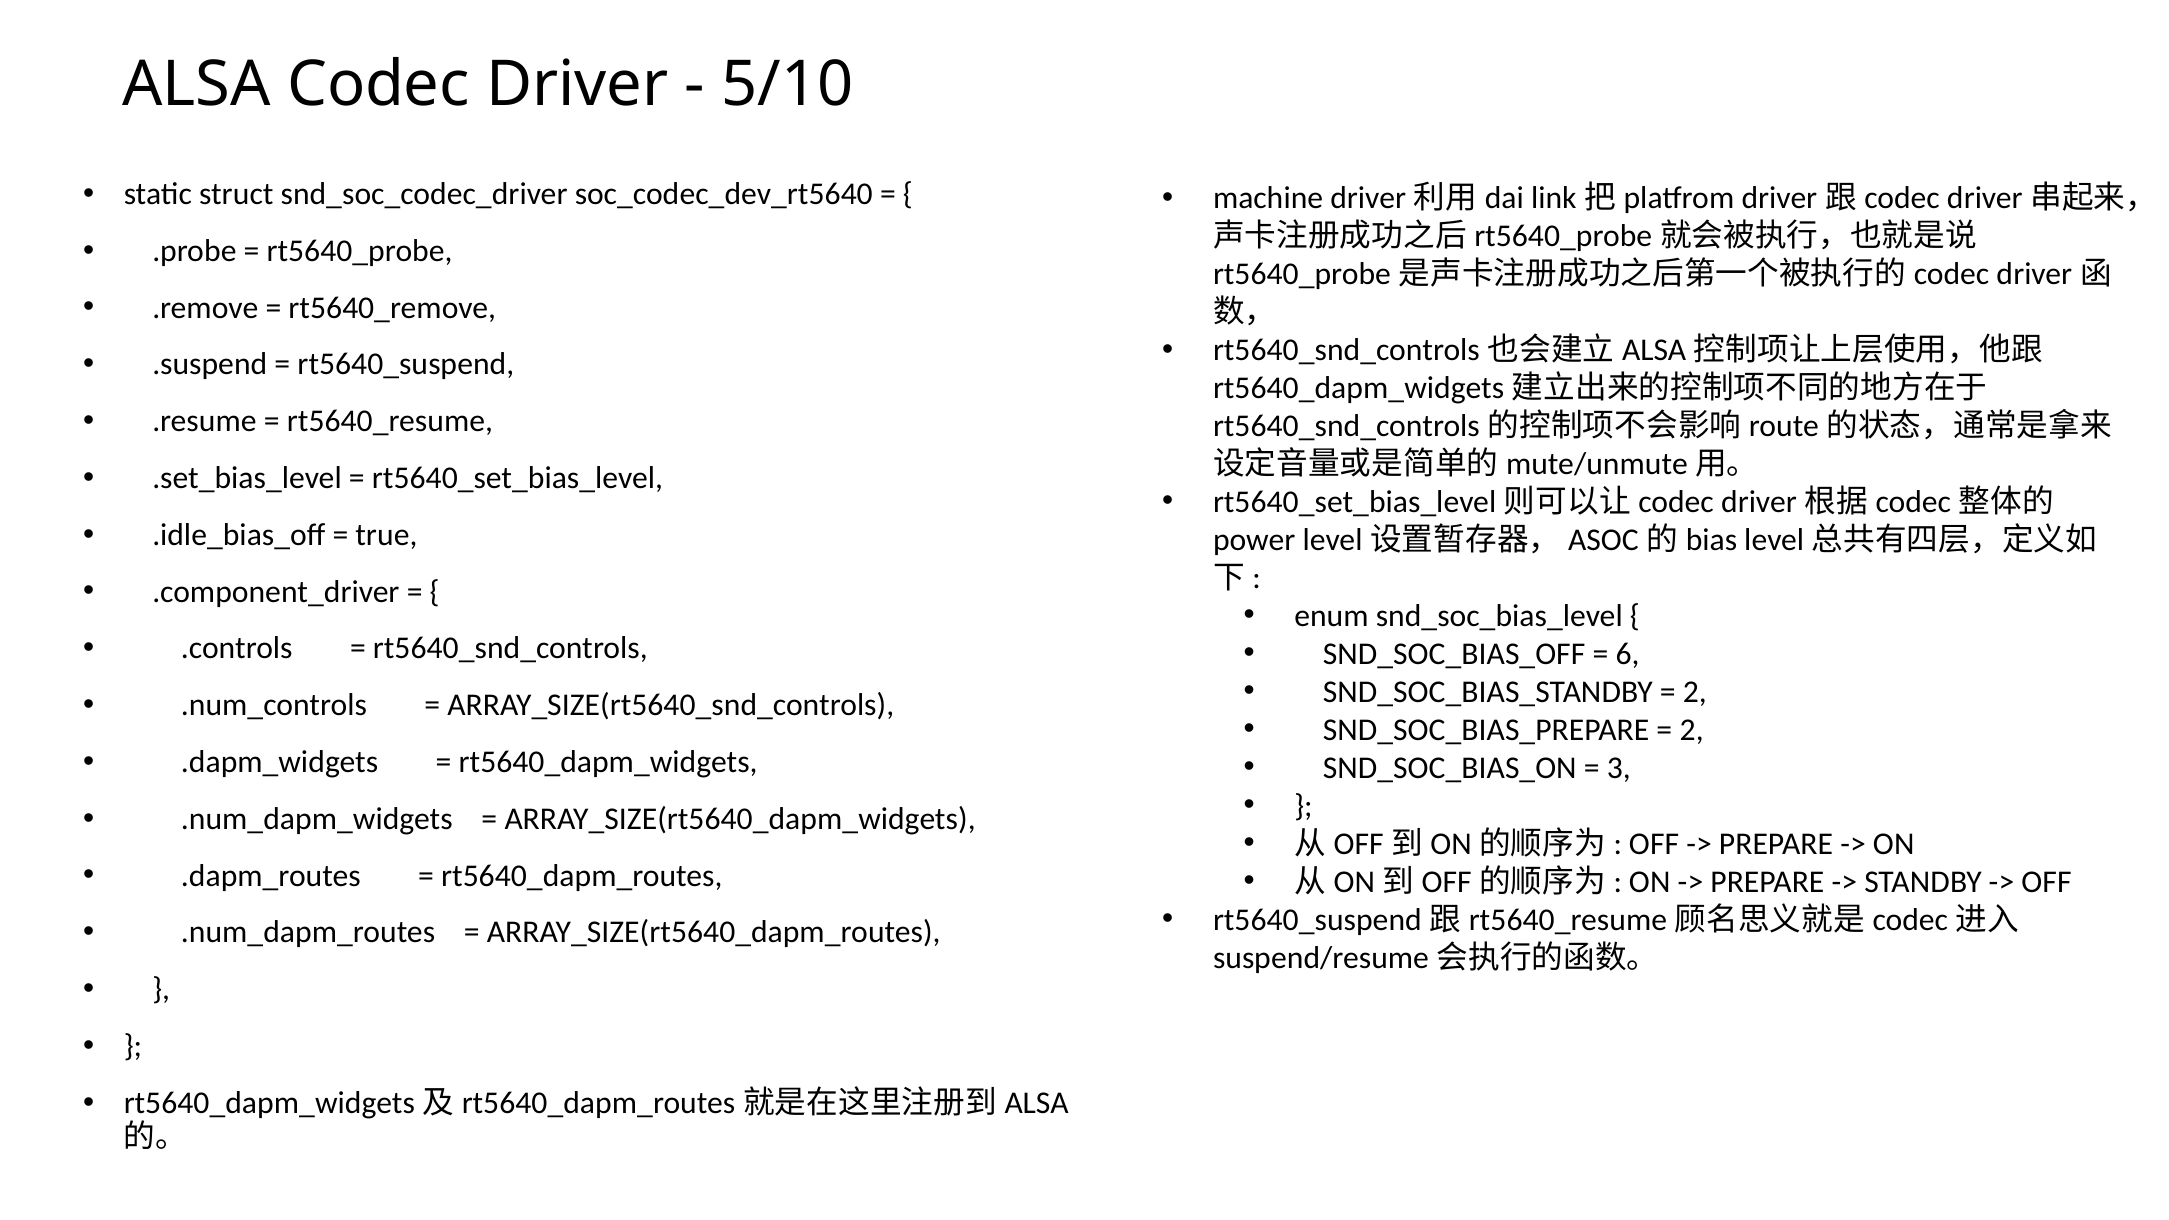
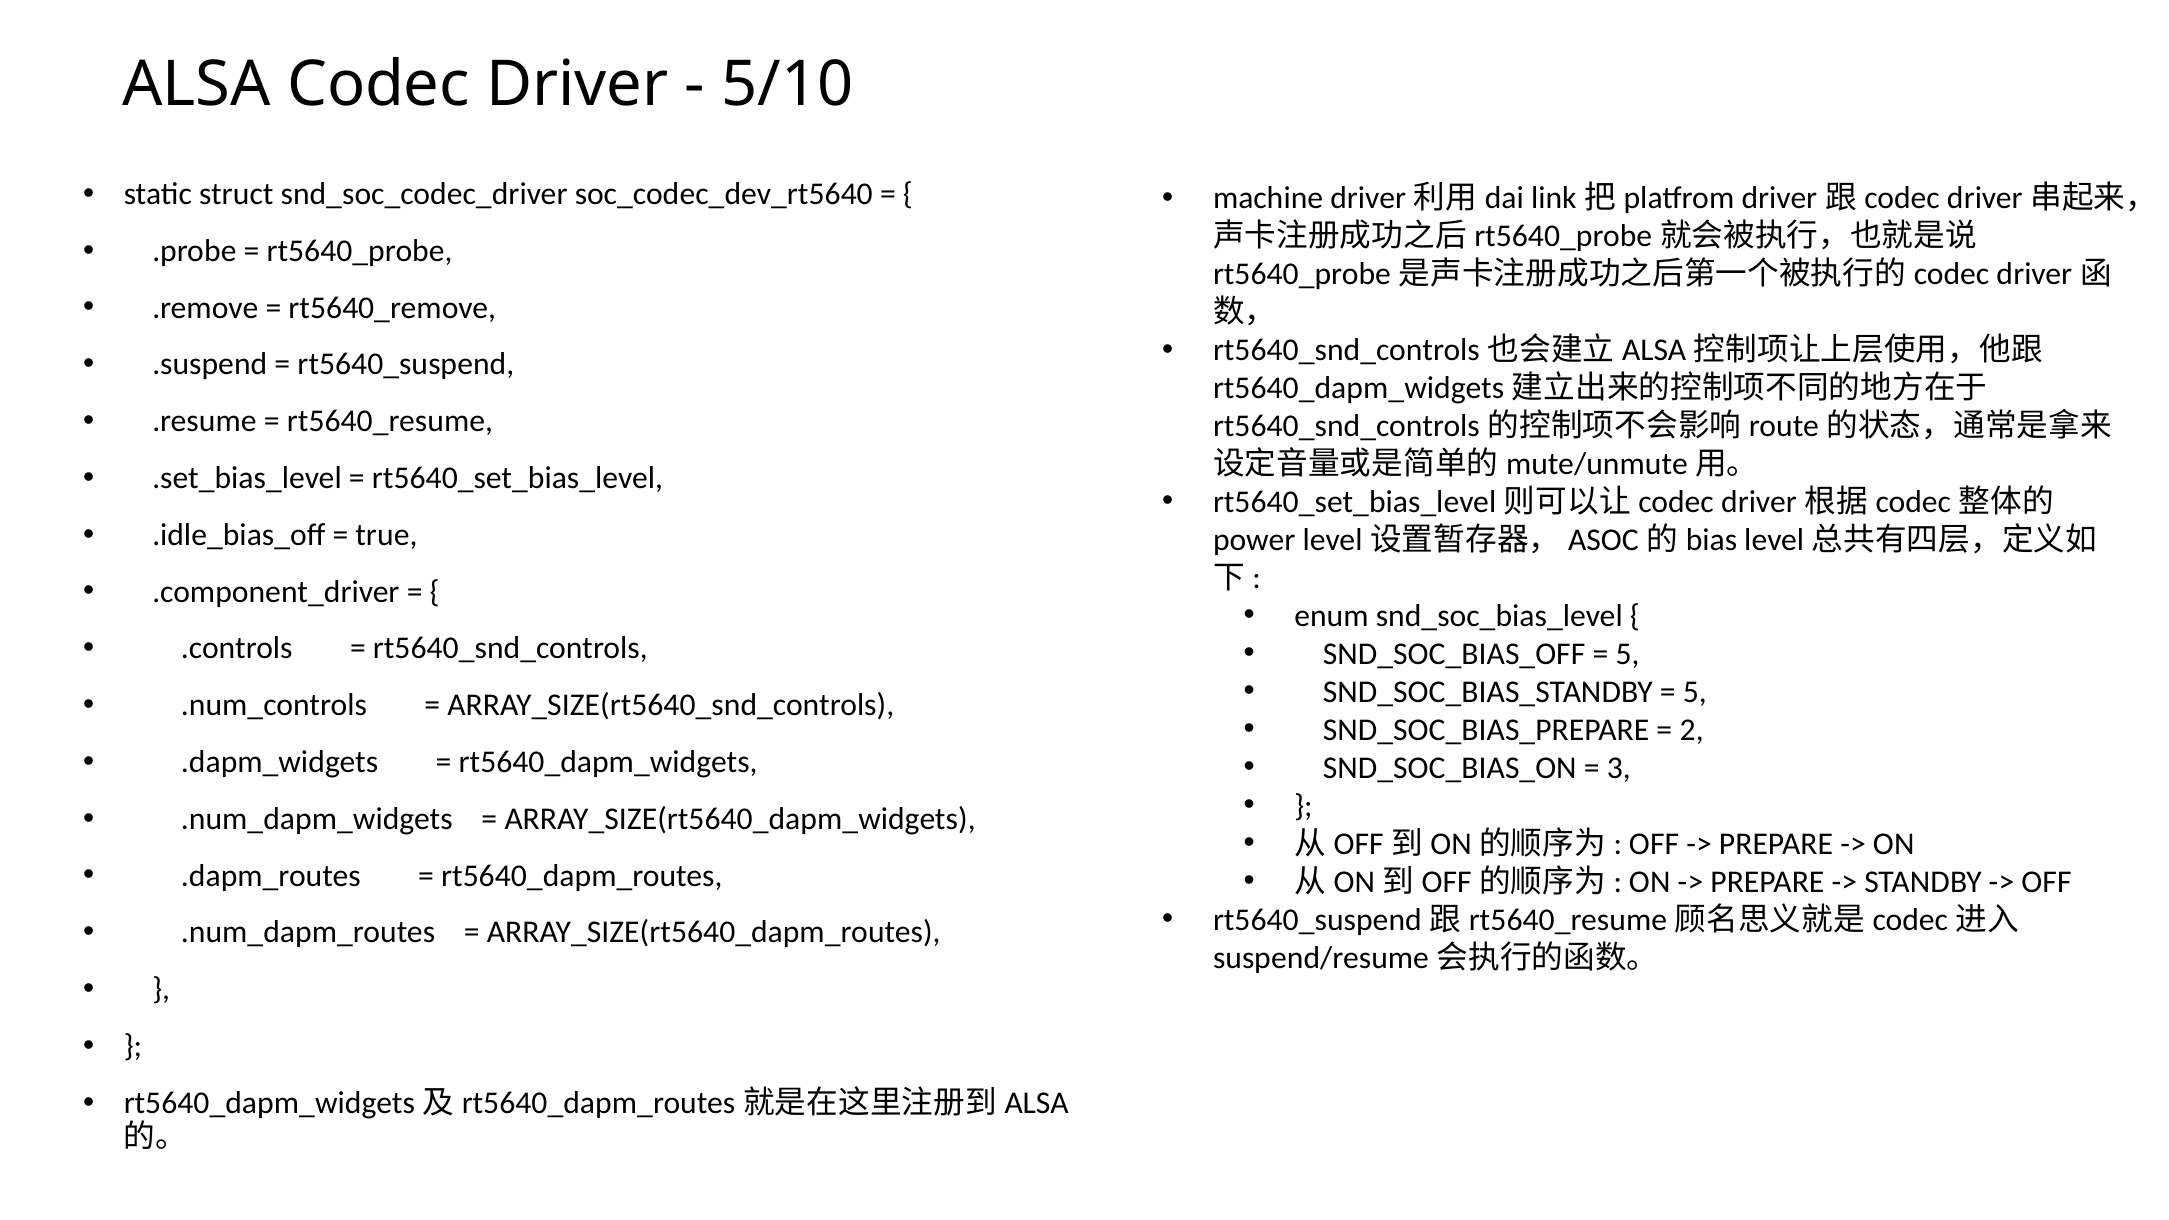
6 at (1627, 654): 6 -> 5
2 at (1695, 692): 2 -> 5
